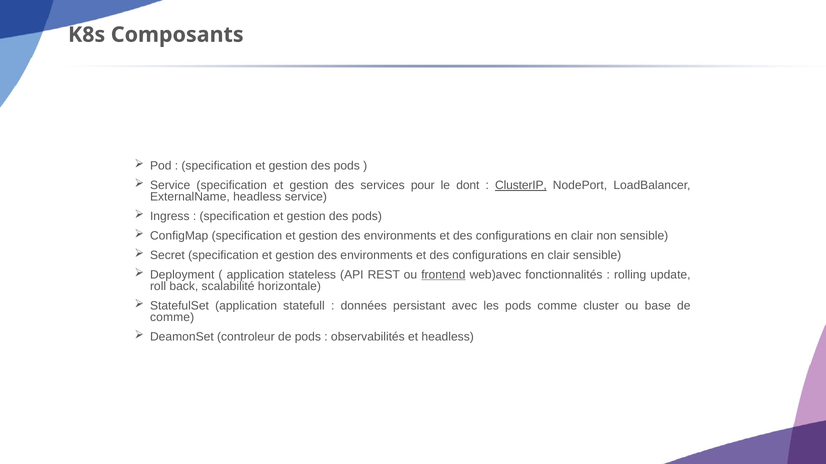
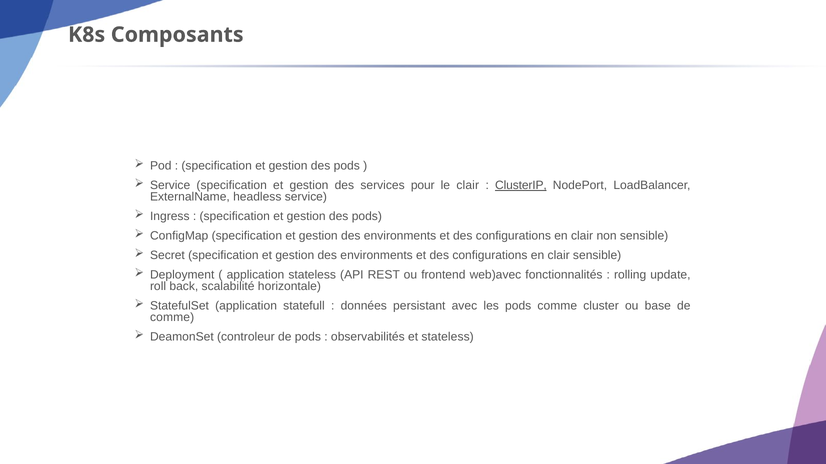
le dont: dont -> clair
frontend underline: present -> none
et headless: headless -> stateless
